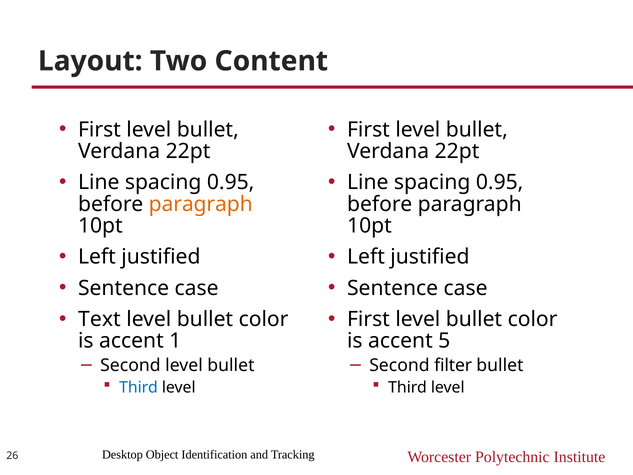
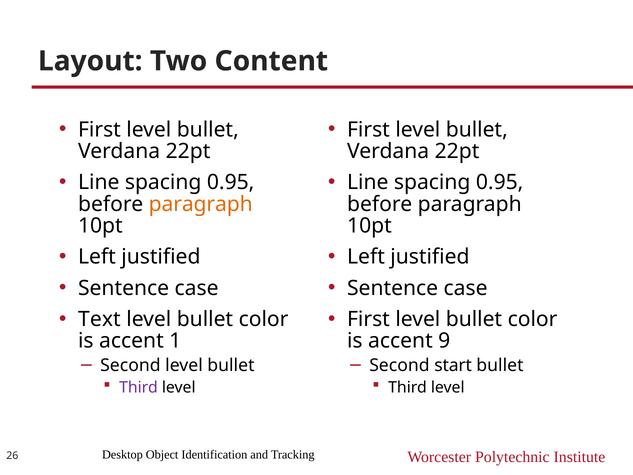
5: 5 -> 9
filter: filter -> start
Third at (139, 387) colour: blue -> purple
